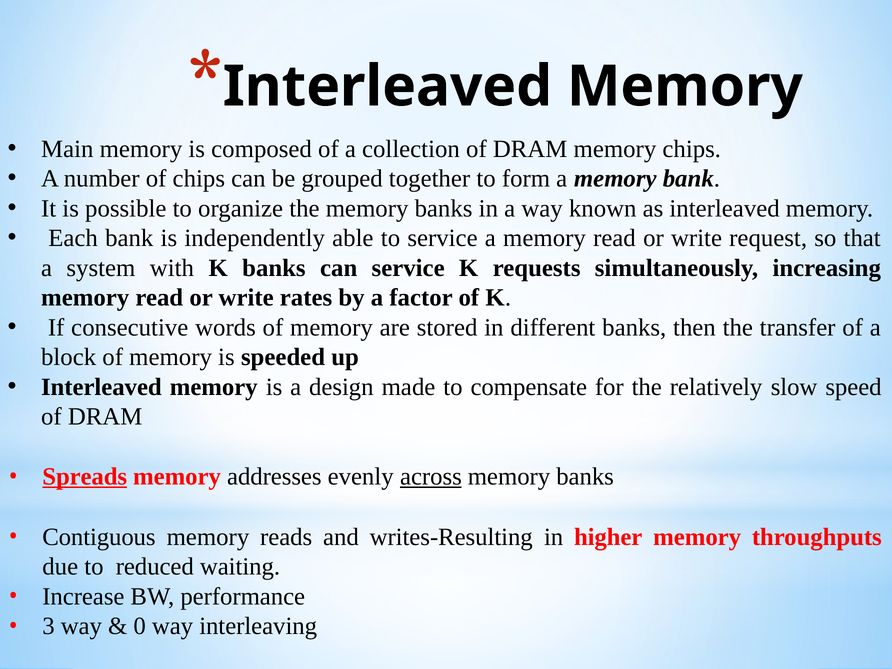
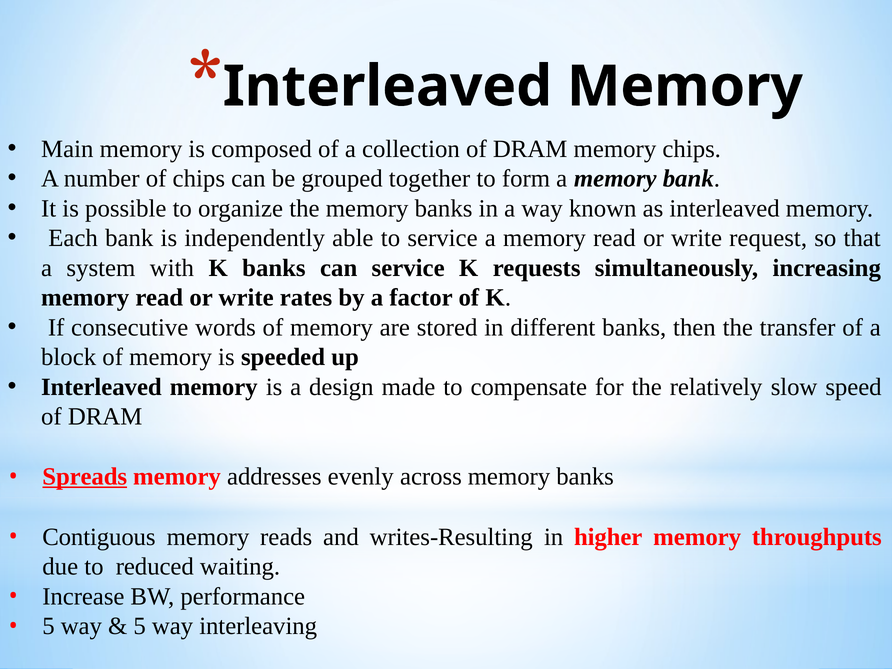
across underline: present -> none
3 at (49, 626): 3 -> 5
0 at (140, 626): 0 -> 5
